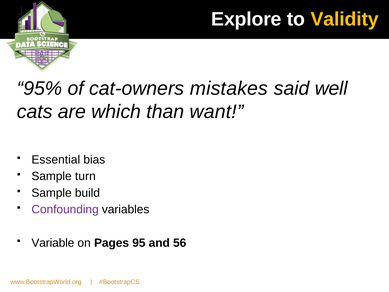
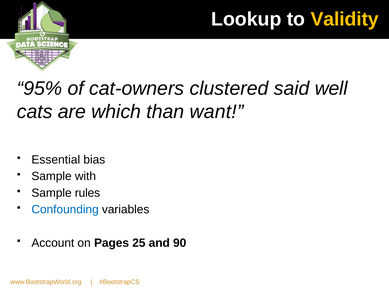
Explore: Explore -> Lookup
mistakes: mistakes -> clustered
turn: turn -> with
build: build -> rules
Confounding colour: purple -> blue
Variable: Variable -> Account
95: 95 -> 25
56: 56 -> 90
